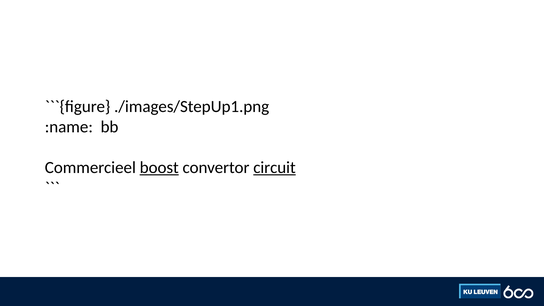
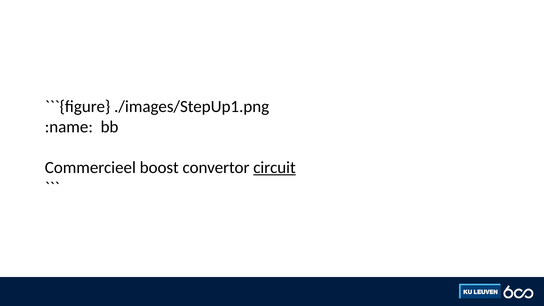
boost underline: present -> none
